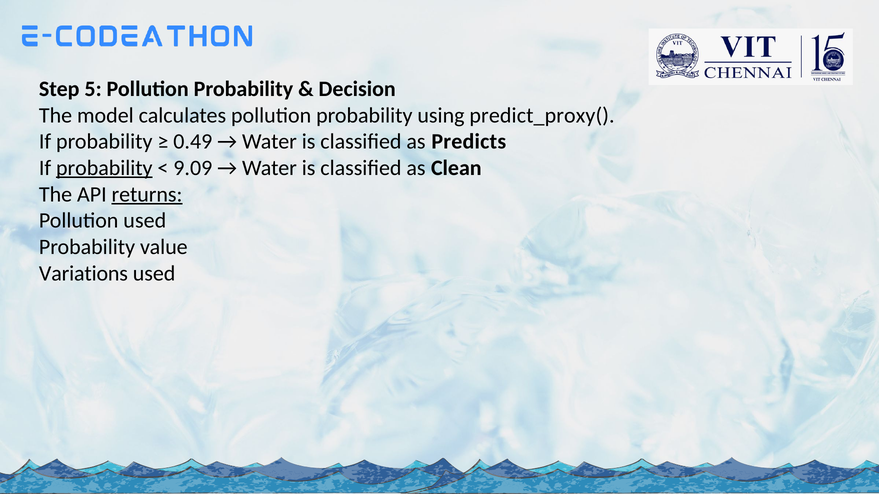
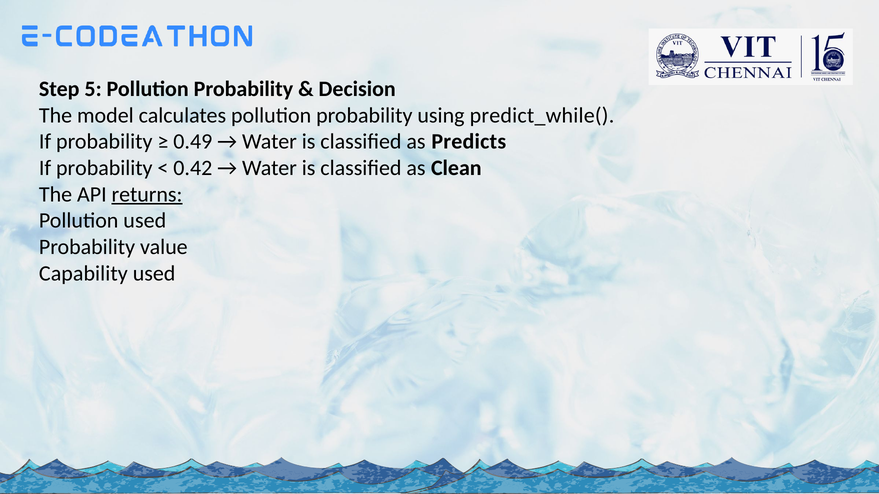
predict_proxy(: predict_proxy( -> predict_while(
probability at (104, 168) underline: present -> none
9.09: 9.09 -> 0.42
Variations: Variations -> Capability
